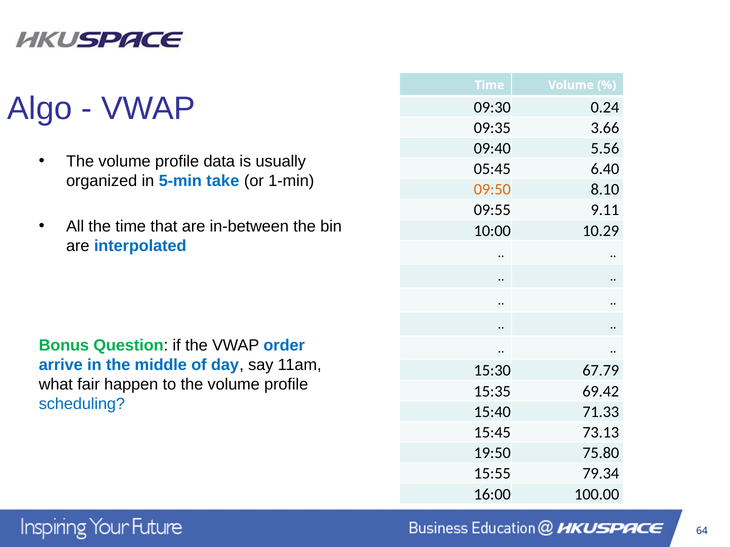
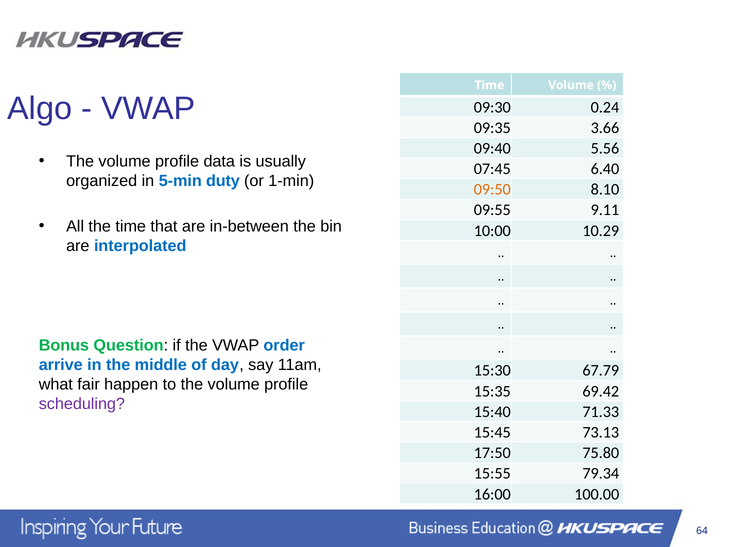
05:45: 05:45 -> 07:45
take: take -> duty
scheduling colour: blue -> purple
19:50: 19:50 -> 17:50
